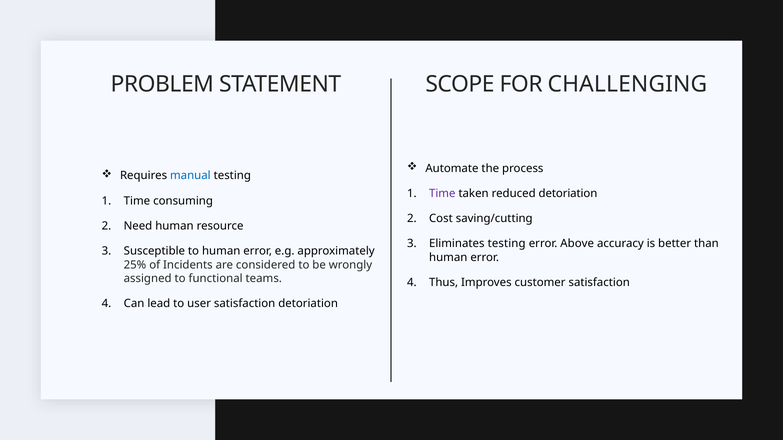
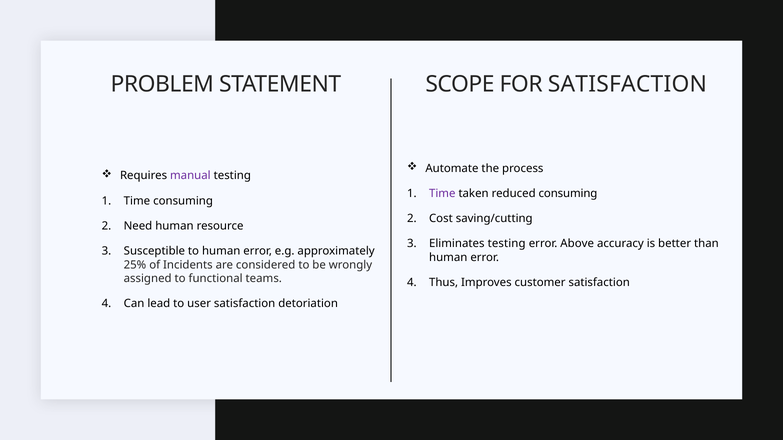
FOR CHALLENGING: CHALLENGING -> SATISFACTION
manual colour: blue -> purple
reduced detoriation: detoriation -> consuming
